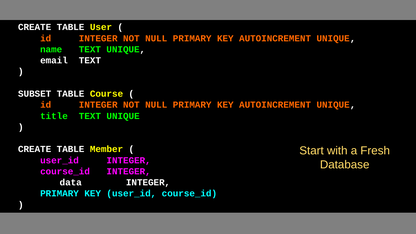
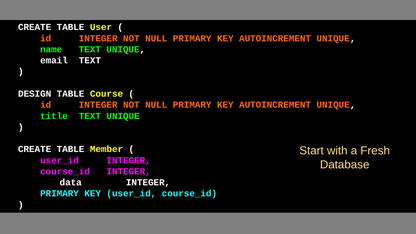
SUBSET: SUBSET -> DESIGN
